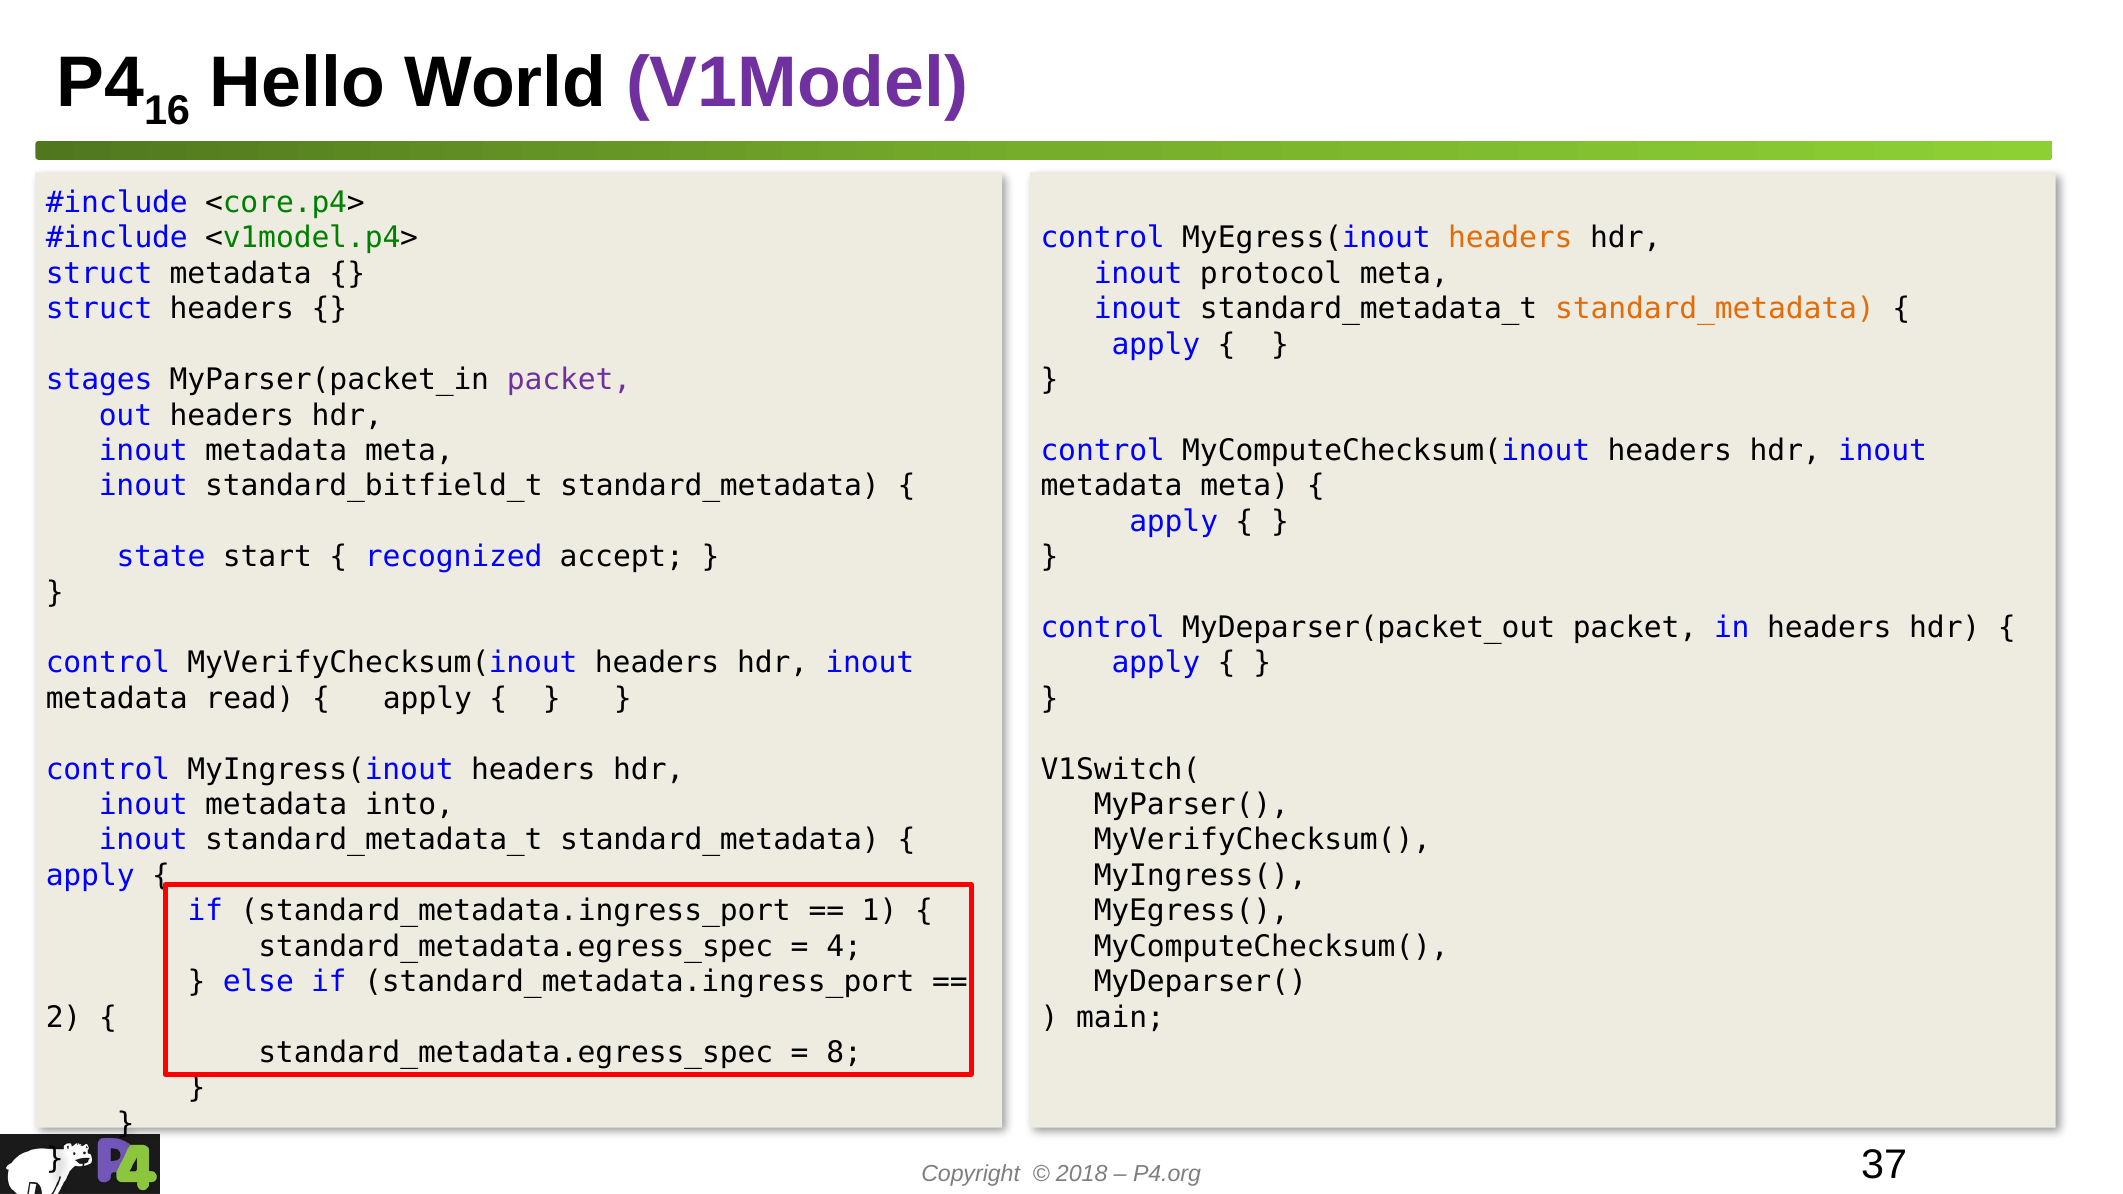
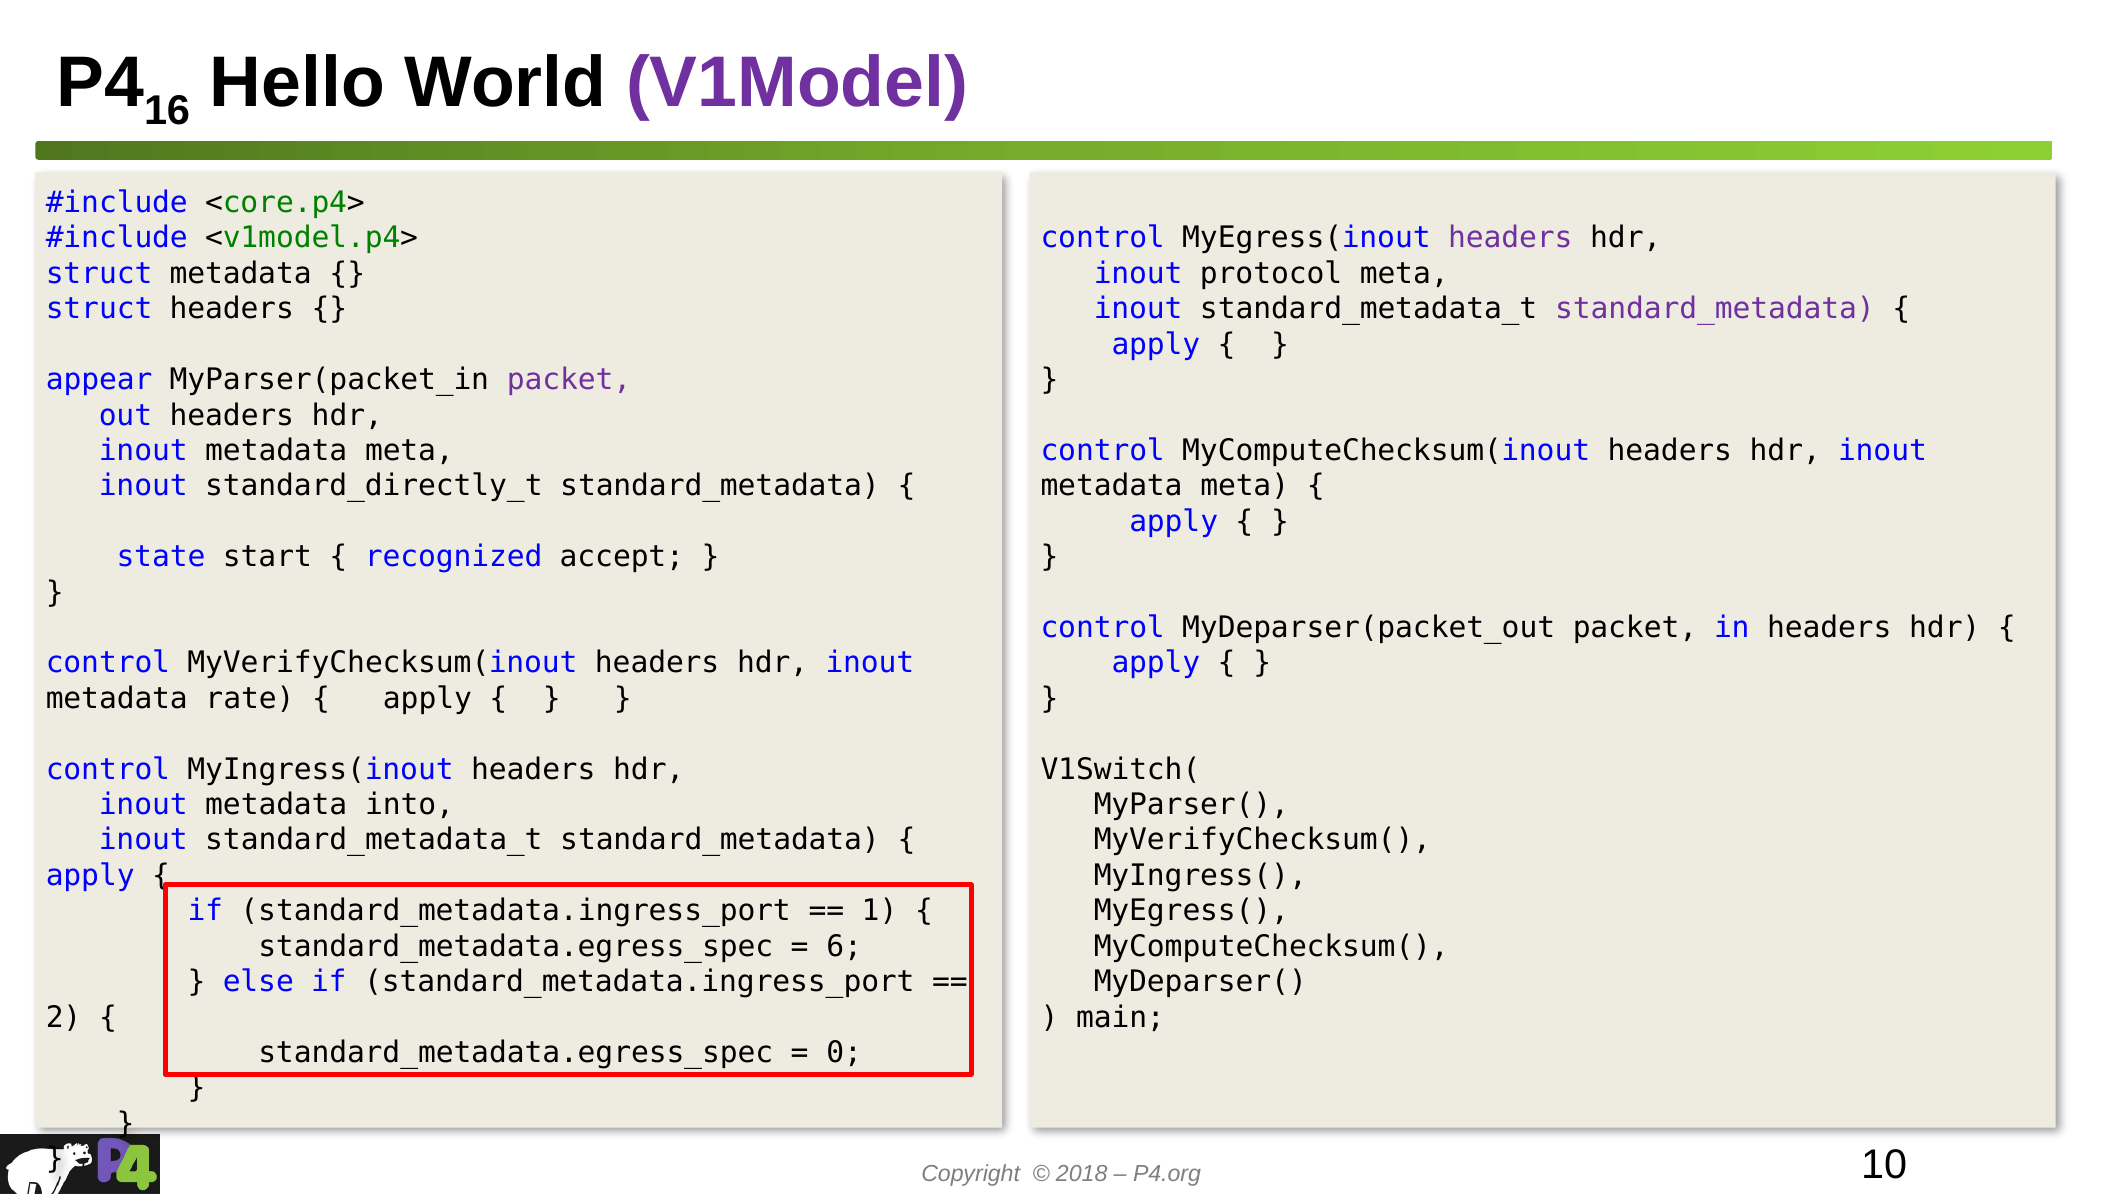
headers at (1510, 238) colour: orange -> purple
standard_metadata at (1715, 309) colour: orange -> purple
stages: stages -> appear
standard_bitfield_t: standard_bitfield_t -> standard_directly_t
read: read -> rate
4: 4 -> 6
8: 8 -> 0
37: 37 -> 10
